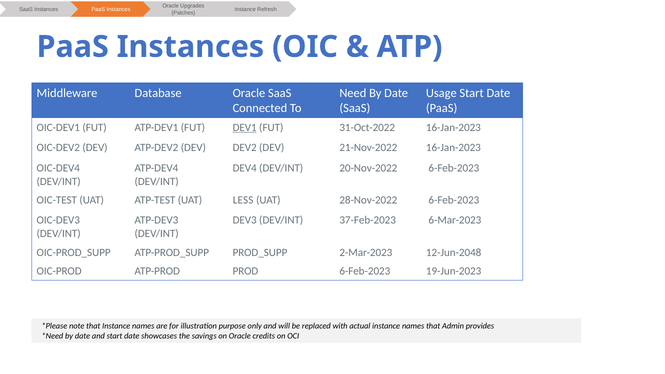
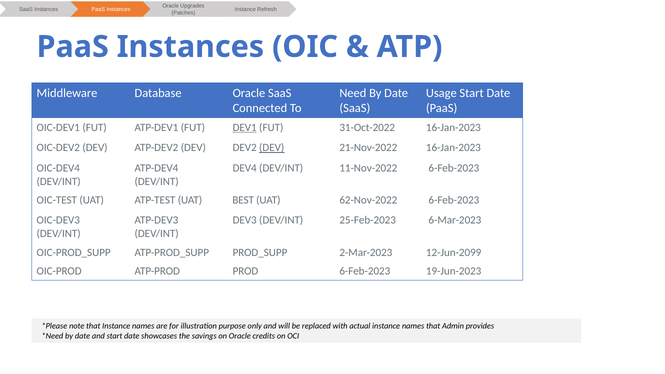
DEV at (272, 148) underline: none -> present
20-Nov-2022: 20-Nov-2022 -> 11-Nov-2022
LESS: LESS -> BEST
28-Nov-2022: 28-Nov-2022 -> 62-Nov-2022
37-Feb-2023: 37-Feb-2023 -> 25-Feb-2023
12-Jun-2048: 12-Jun-2048 -> 12-Jun-2099
